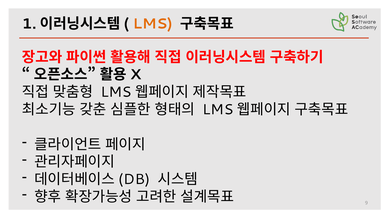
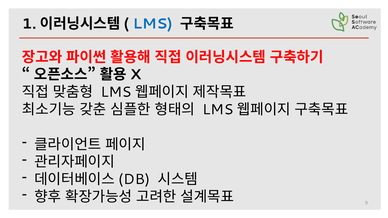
LMS colour: orange -> blue
